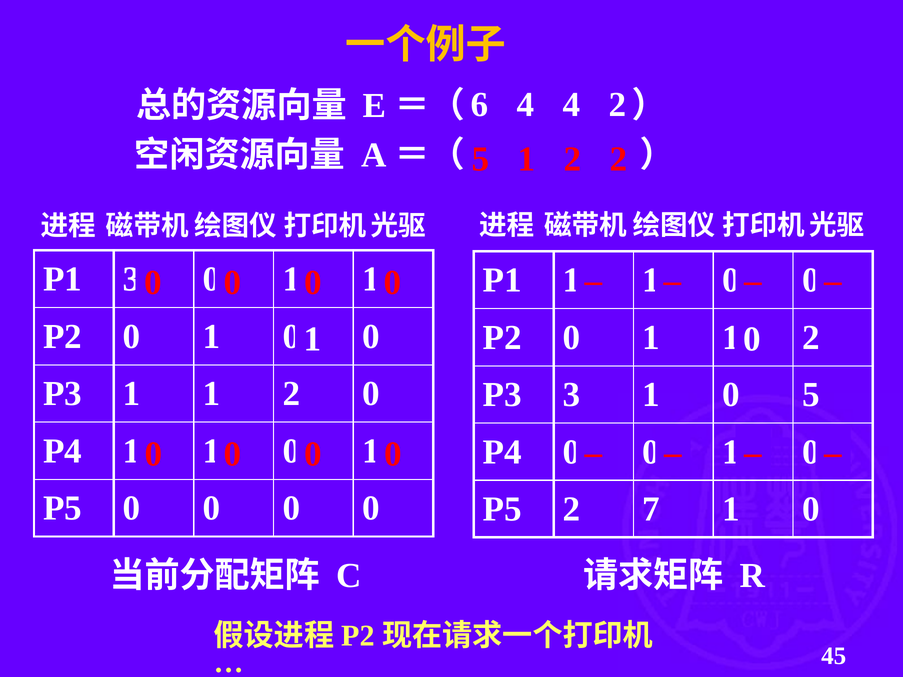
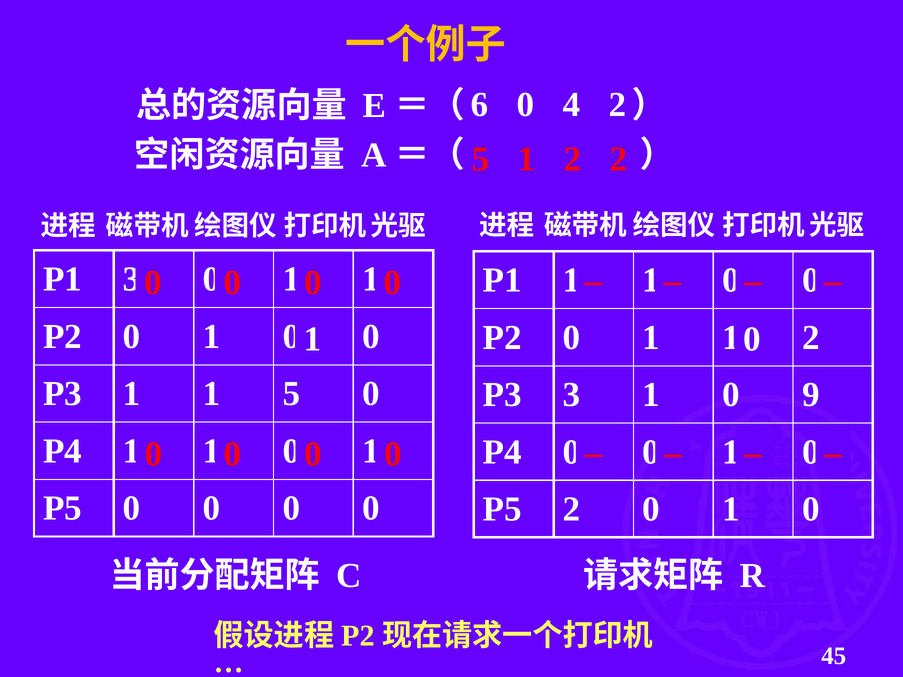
6 4: 4 -> 0
P3 1 1 2: 2 -> 5
0 5: 5 -> 9
P5 2 7: 7 -> 0
